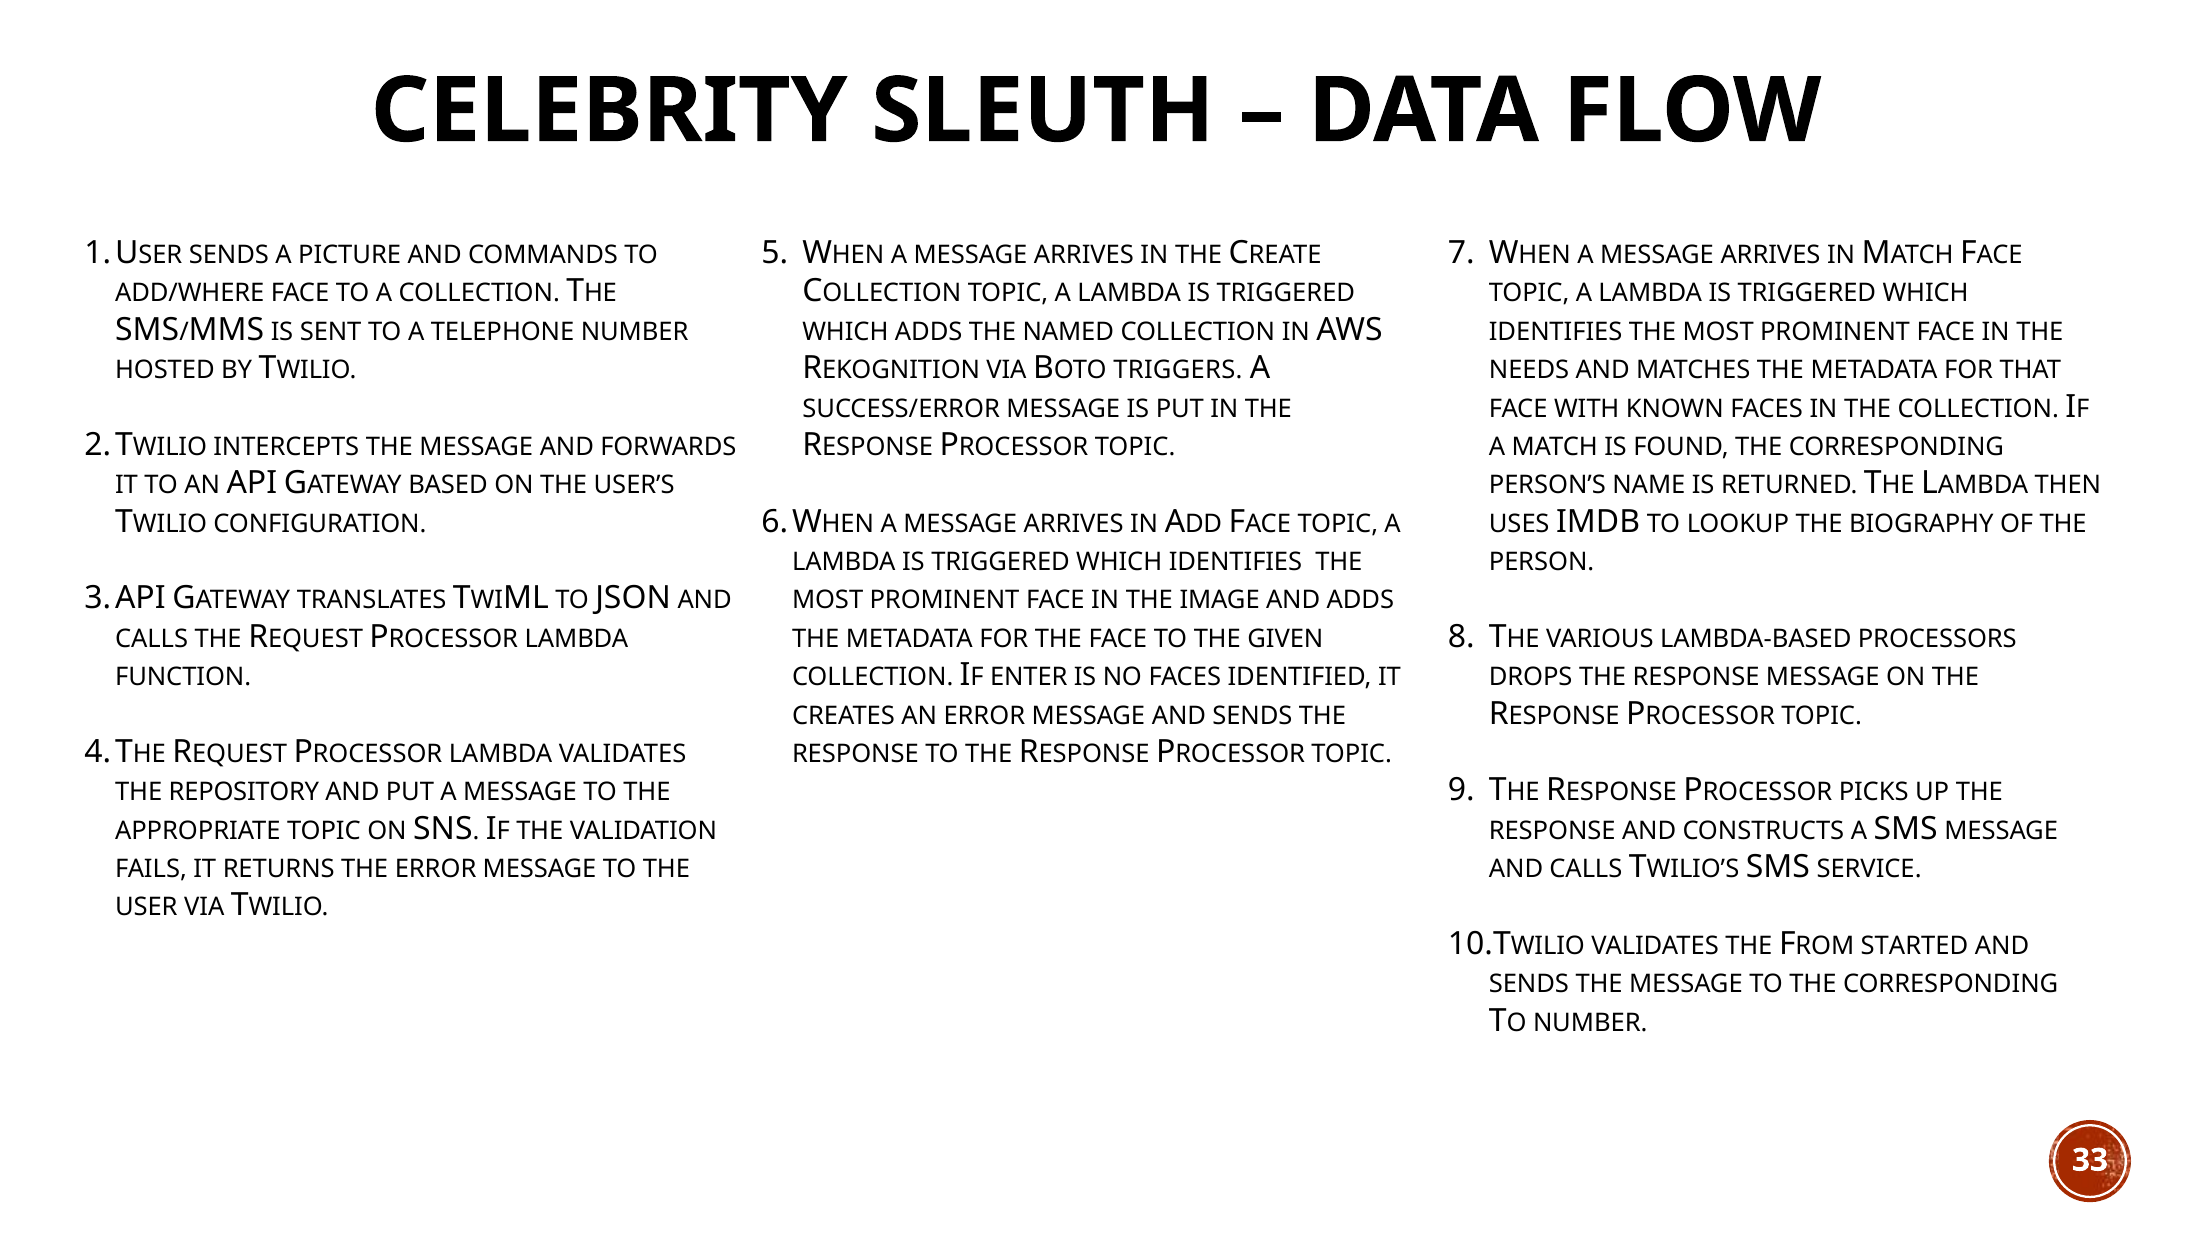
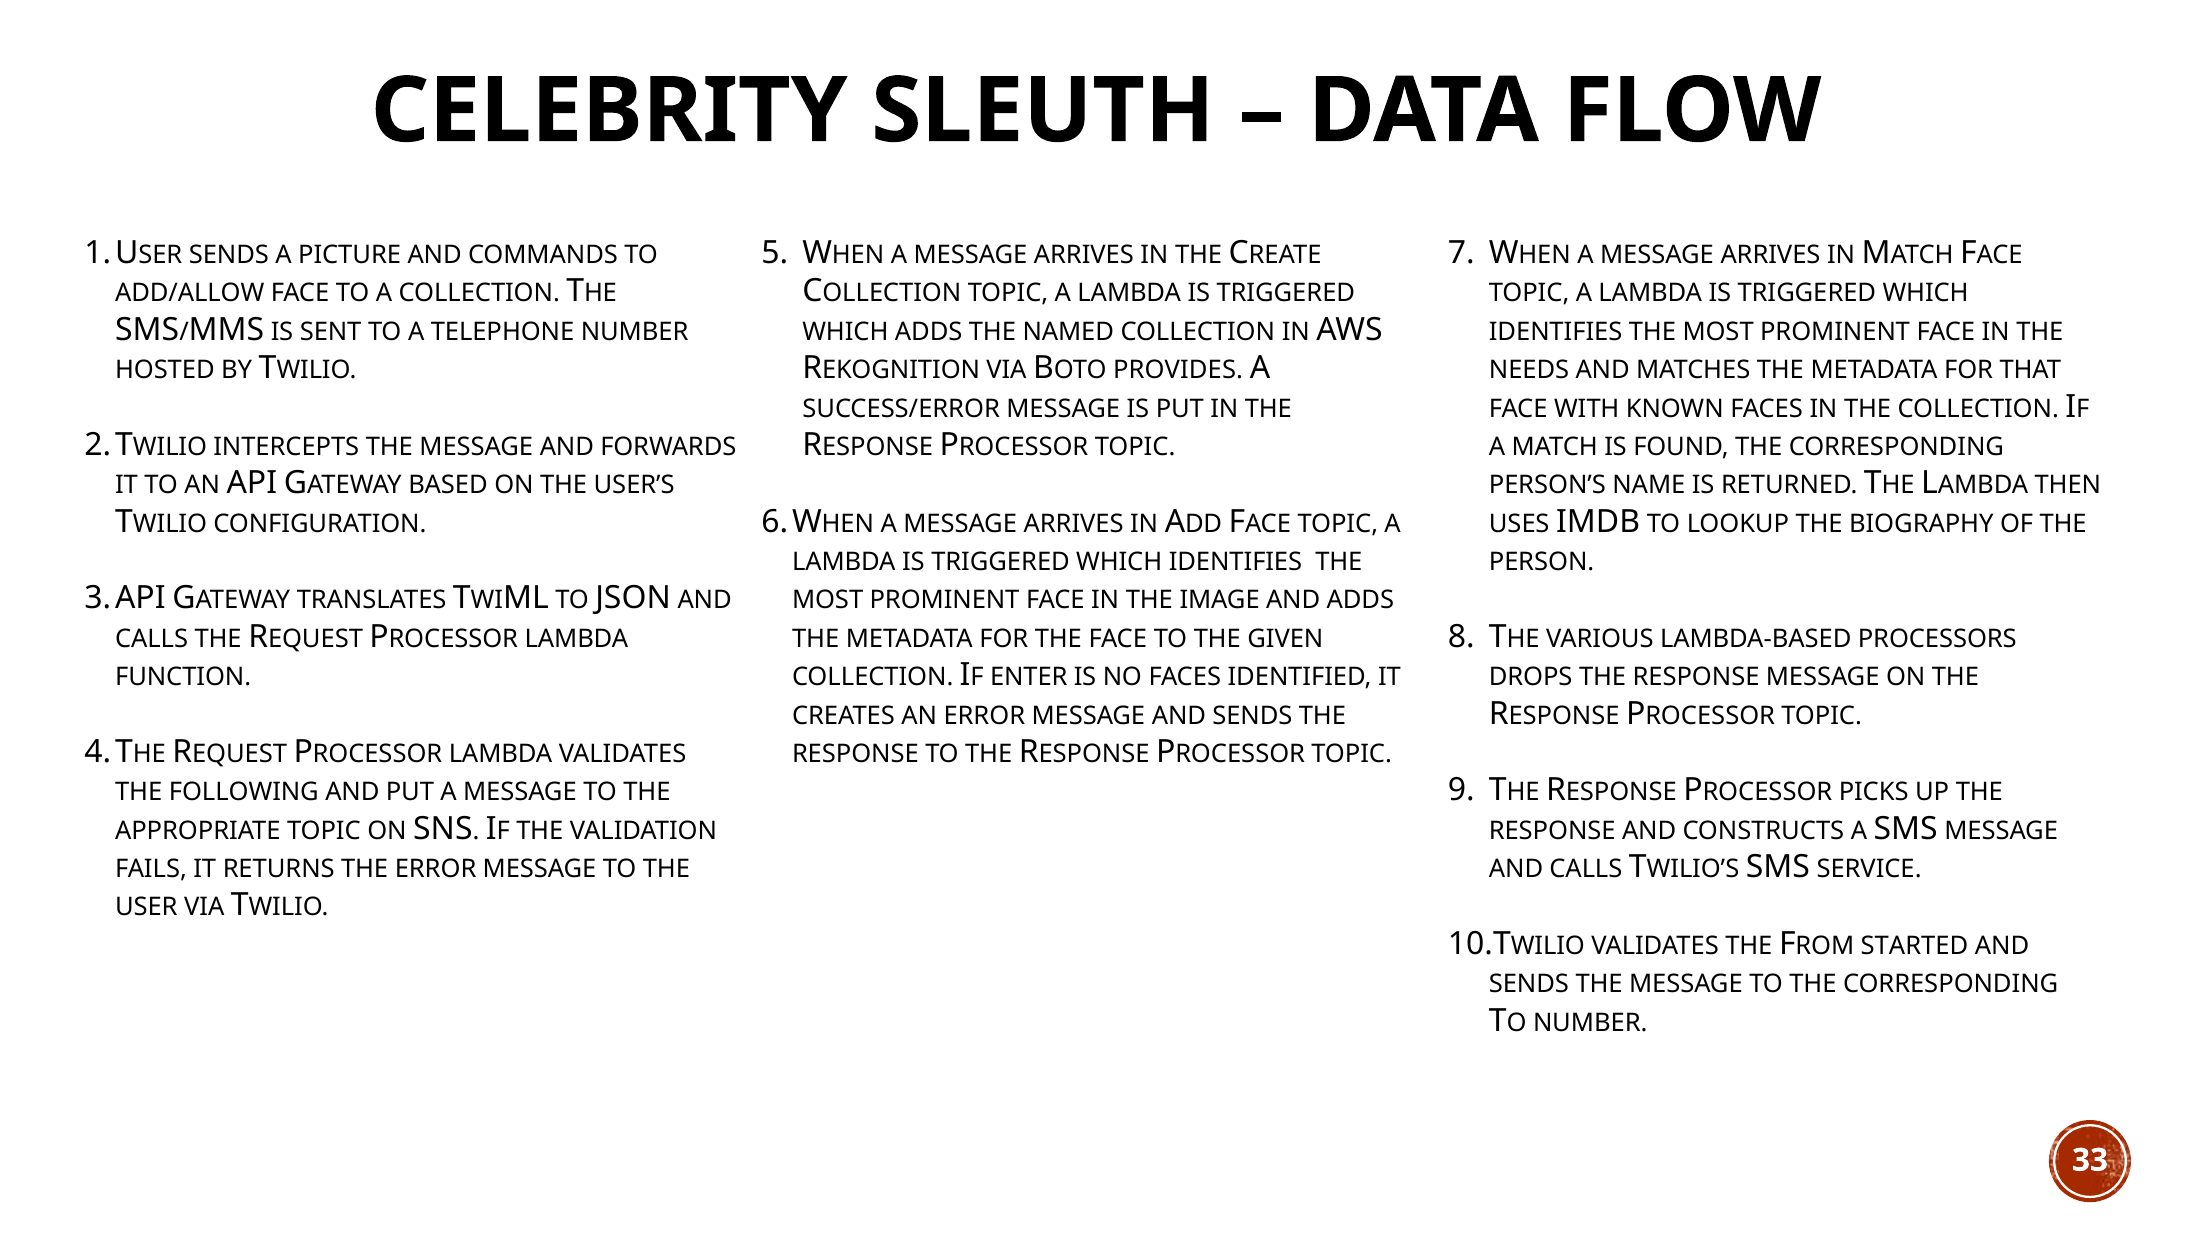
ADD/WHERE: ADD/WHERE -> ADD/ALLOW
TRIGGERS: TRIGGERS -> PROVIDES
REPOSITORY: REPOSITORY -> FOLLOWING
